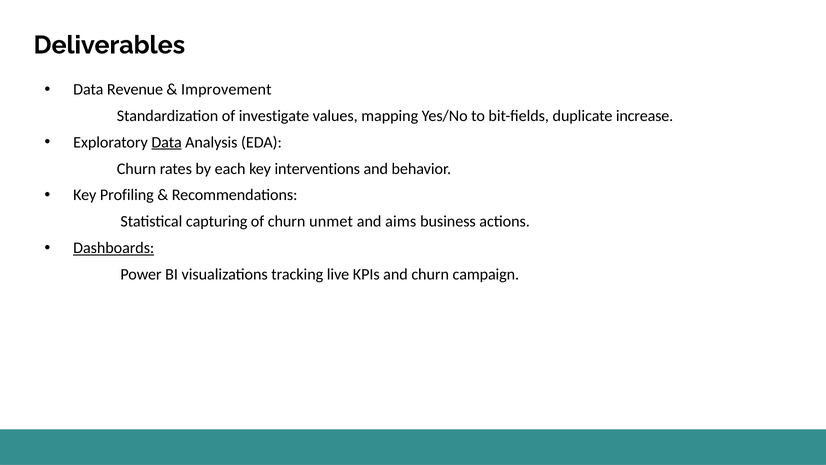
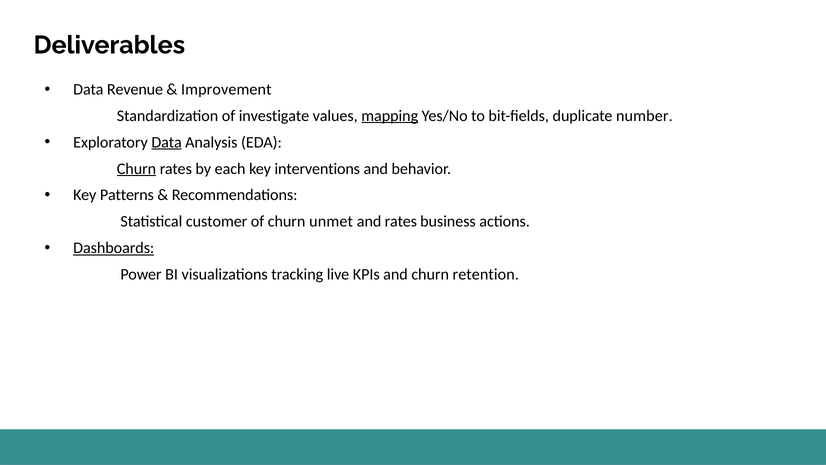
mapping underline: none -> present
increase: increase -> number
Churn at (137, 169) underline: none -> present
Profiling: Profiling -> Patterns
capturing: capturing -> customer
and aims: aims -> rates
campaign: campaign -> retention
